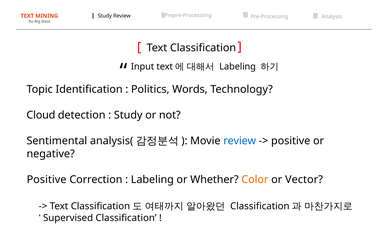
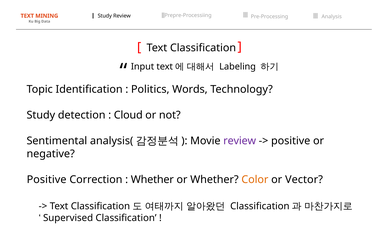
Cloud at (41, 115): Cloud -> Study
Study at (128, 115): Study -> Cloud
review at (240, 141) colour: blue -> purple
Labeling at (152, 180): Labeling -> Whether
